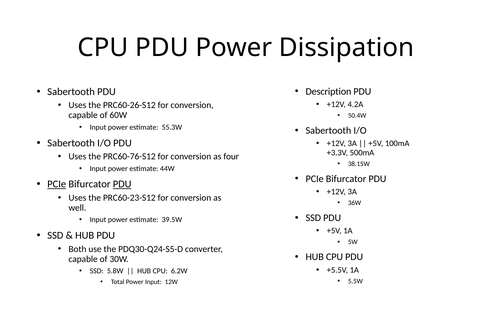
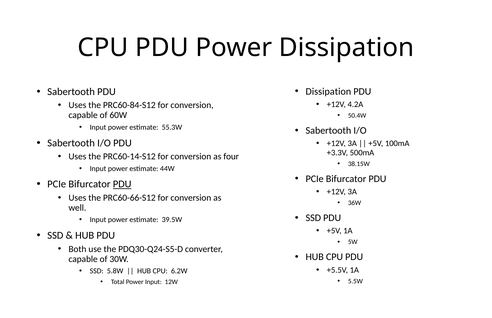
Description at (328, 92): Description -> Dissipation
PRC60-26-S12: PRC60-26-S12 -> PRC60-84-S12
PRC60-76-S12: PRC60-76-S12 -> PRC60-14-S12
PCIe at (57, 184) underline: present -> none
PRC60-23-S12: PRC60-23-S12 -> PRC60-66-S12
